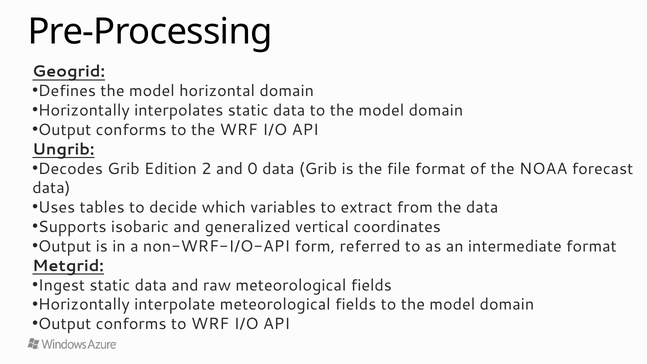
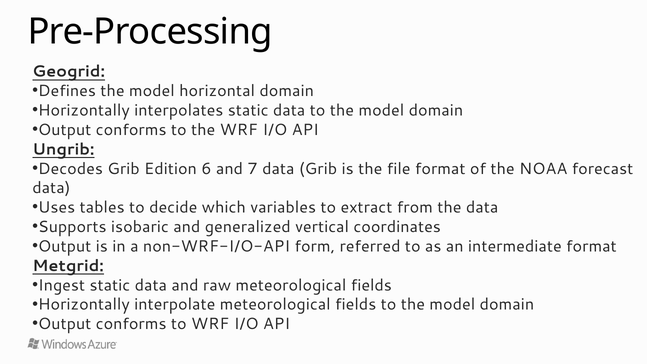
2: 2 -> 6
0: 0 -> 7
